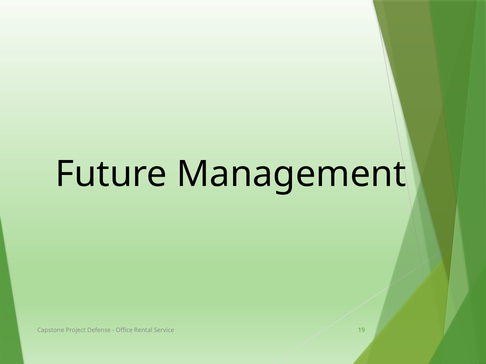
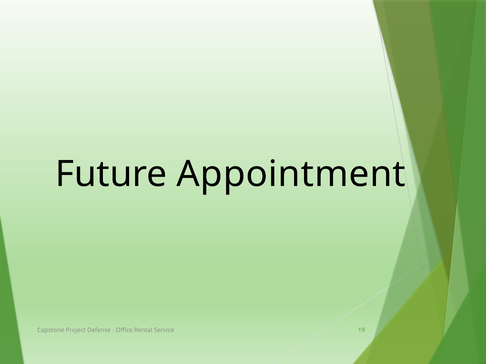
Management: Management -> Appointment
